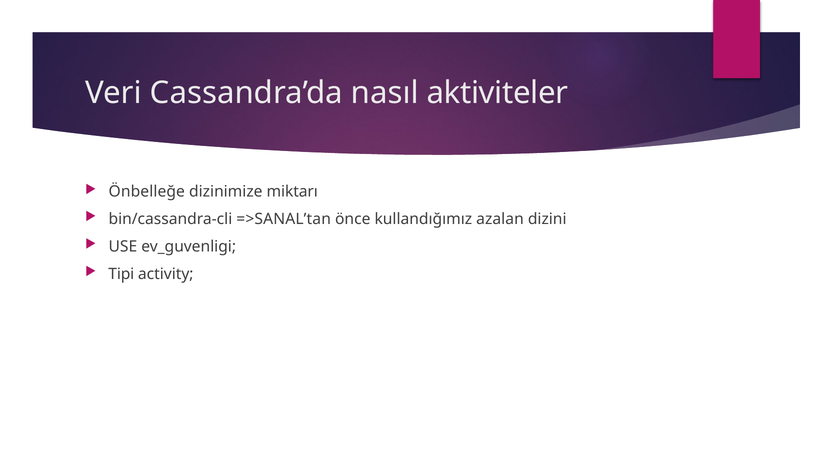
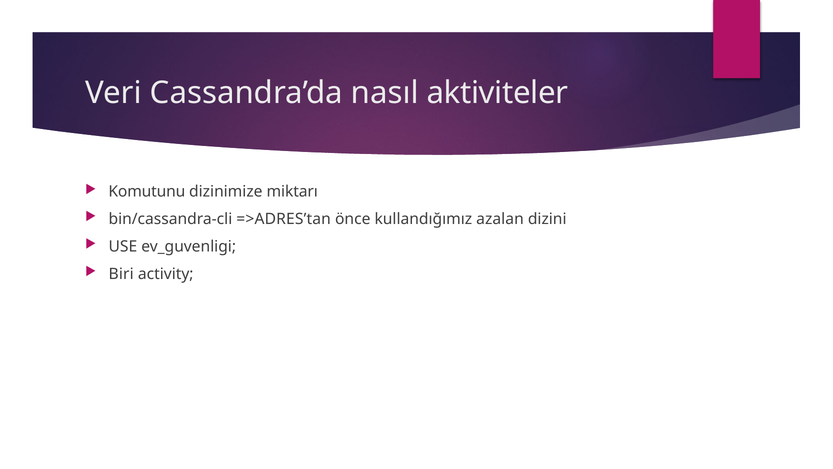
Önbelleğe: Önbelleğe -> Komutunu
=>SANAL’tan: =>SANAL’tan -> =>ADRES’tan
Tipi: Tipi -> Biri
